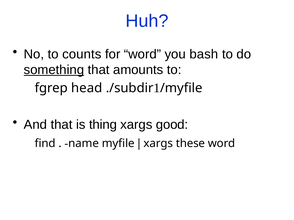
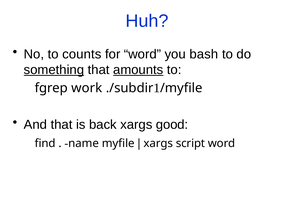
amounts underline: none -> present
head: head -> work
thing: thing -> back
these: these -> script
